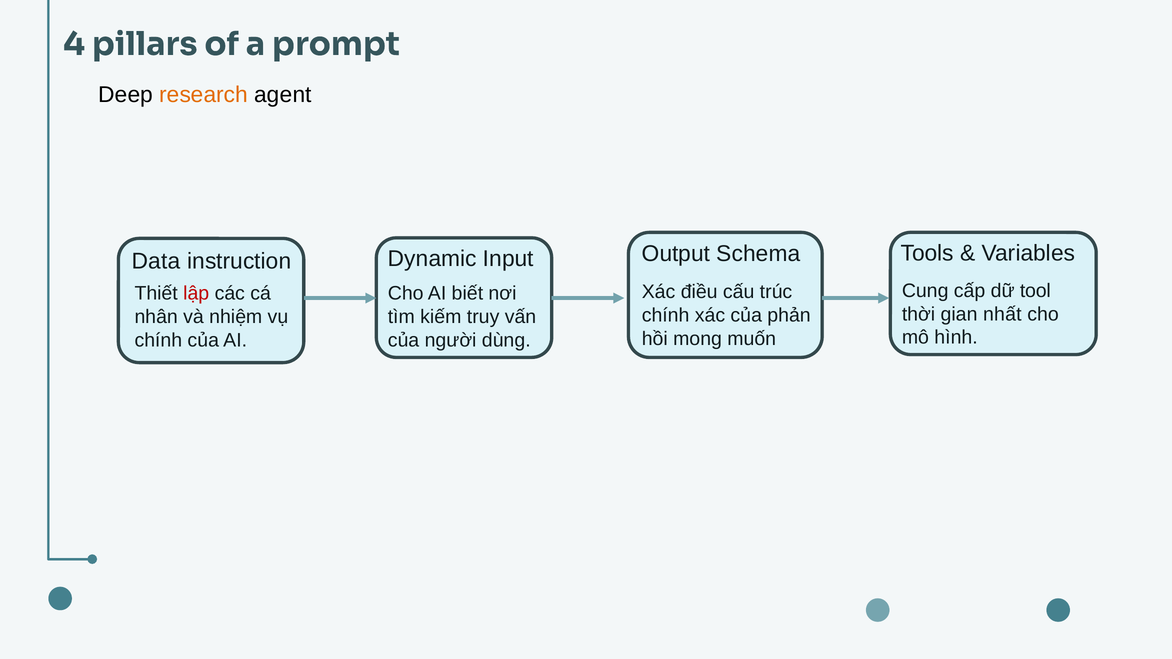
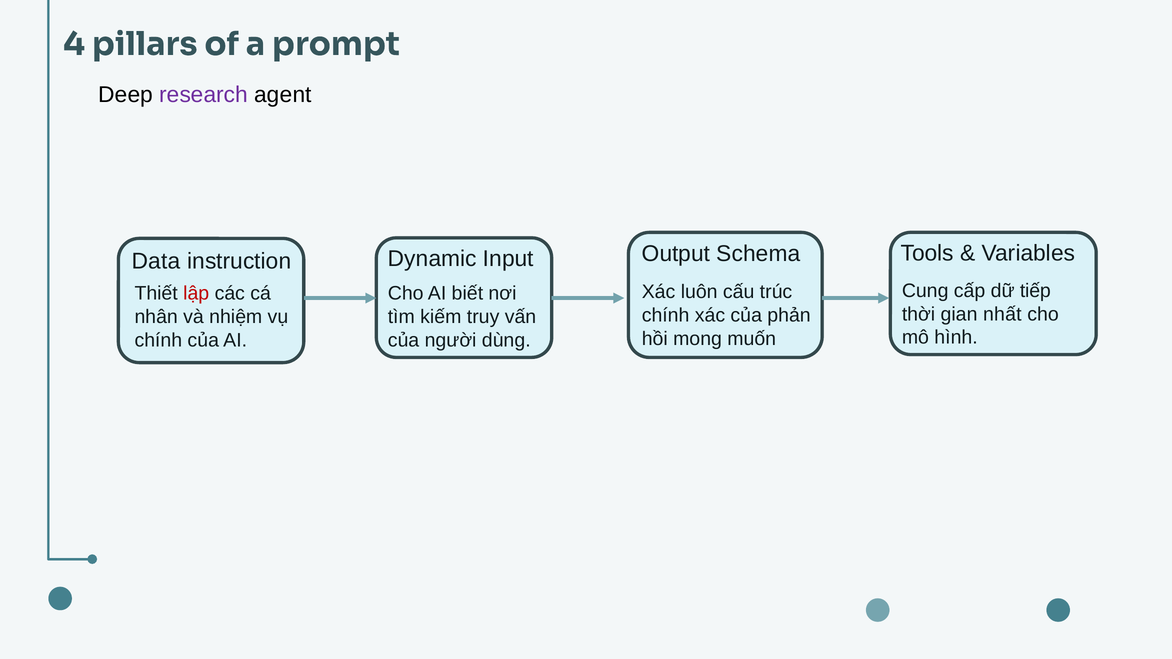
research colour: orange -> purple
tool: tool -> tiếp
điều: điều -> luôn
